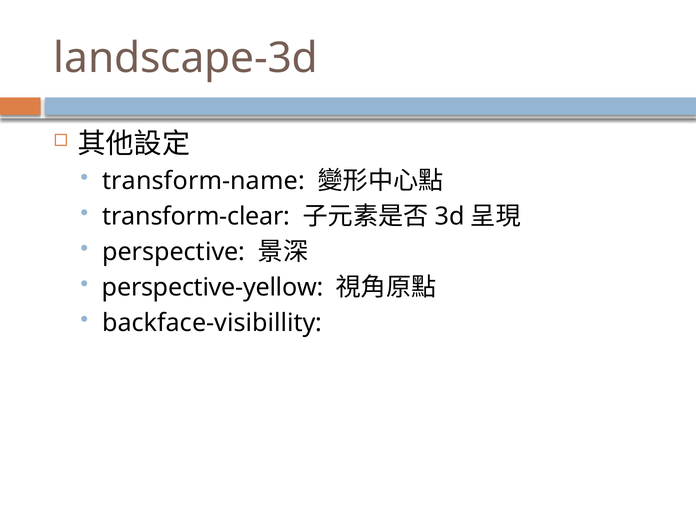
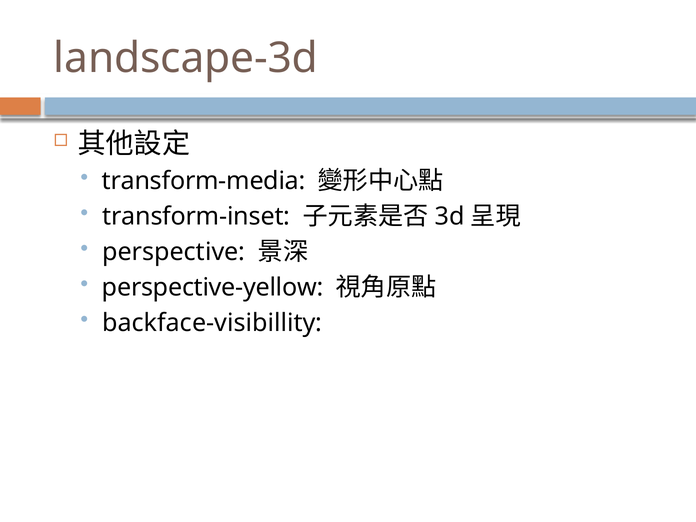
transform-name: transform-name -> transform-media
transform-clear: transform-clear -> transform-inset
